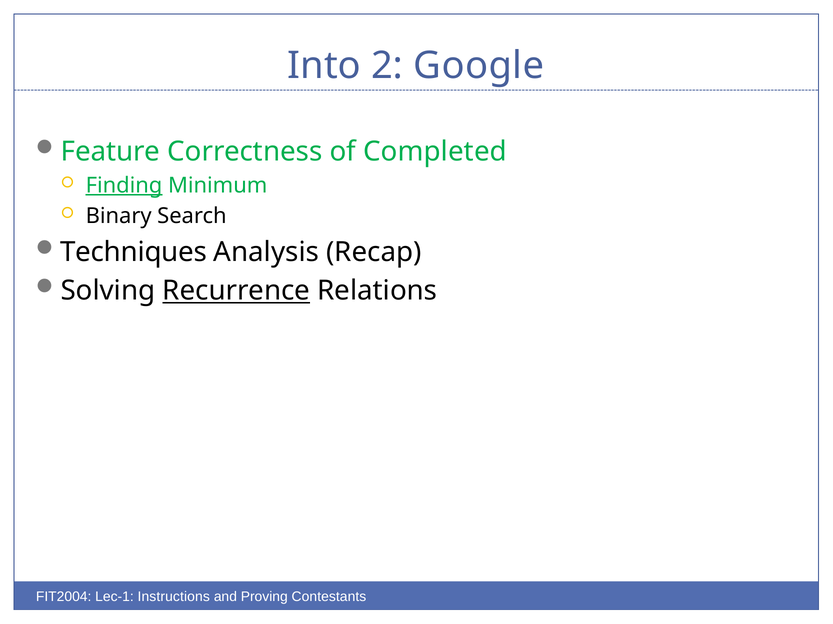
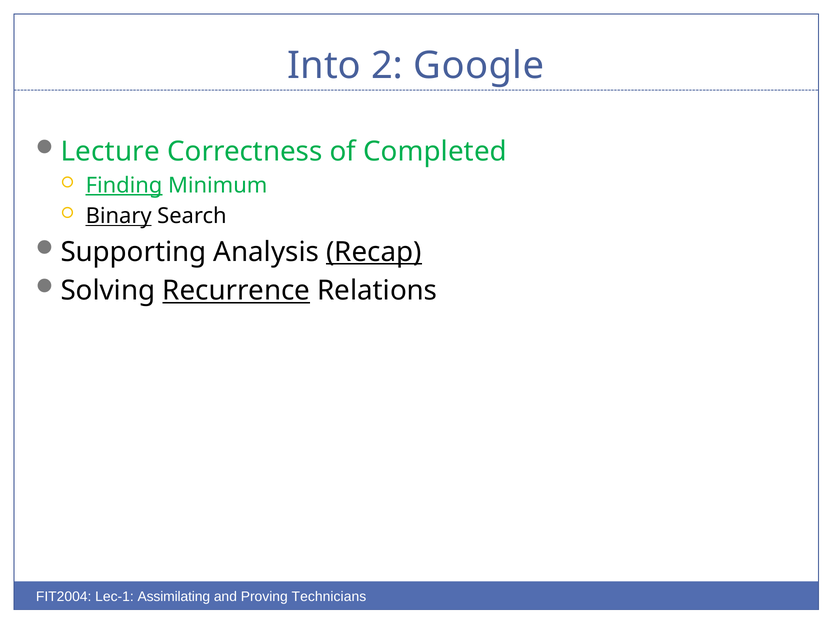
Feature: Feature -> Lecture
Binary underline: none -> present
Techniques: Techniques -> Supporting
Recap underline: none -> present
Instructions: Instructions -> Assimilating
Contestants: Contestants -> Technicians
